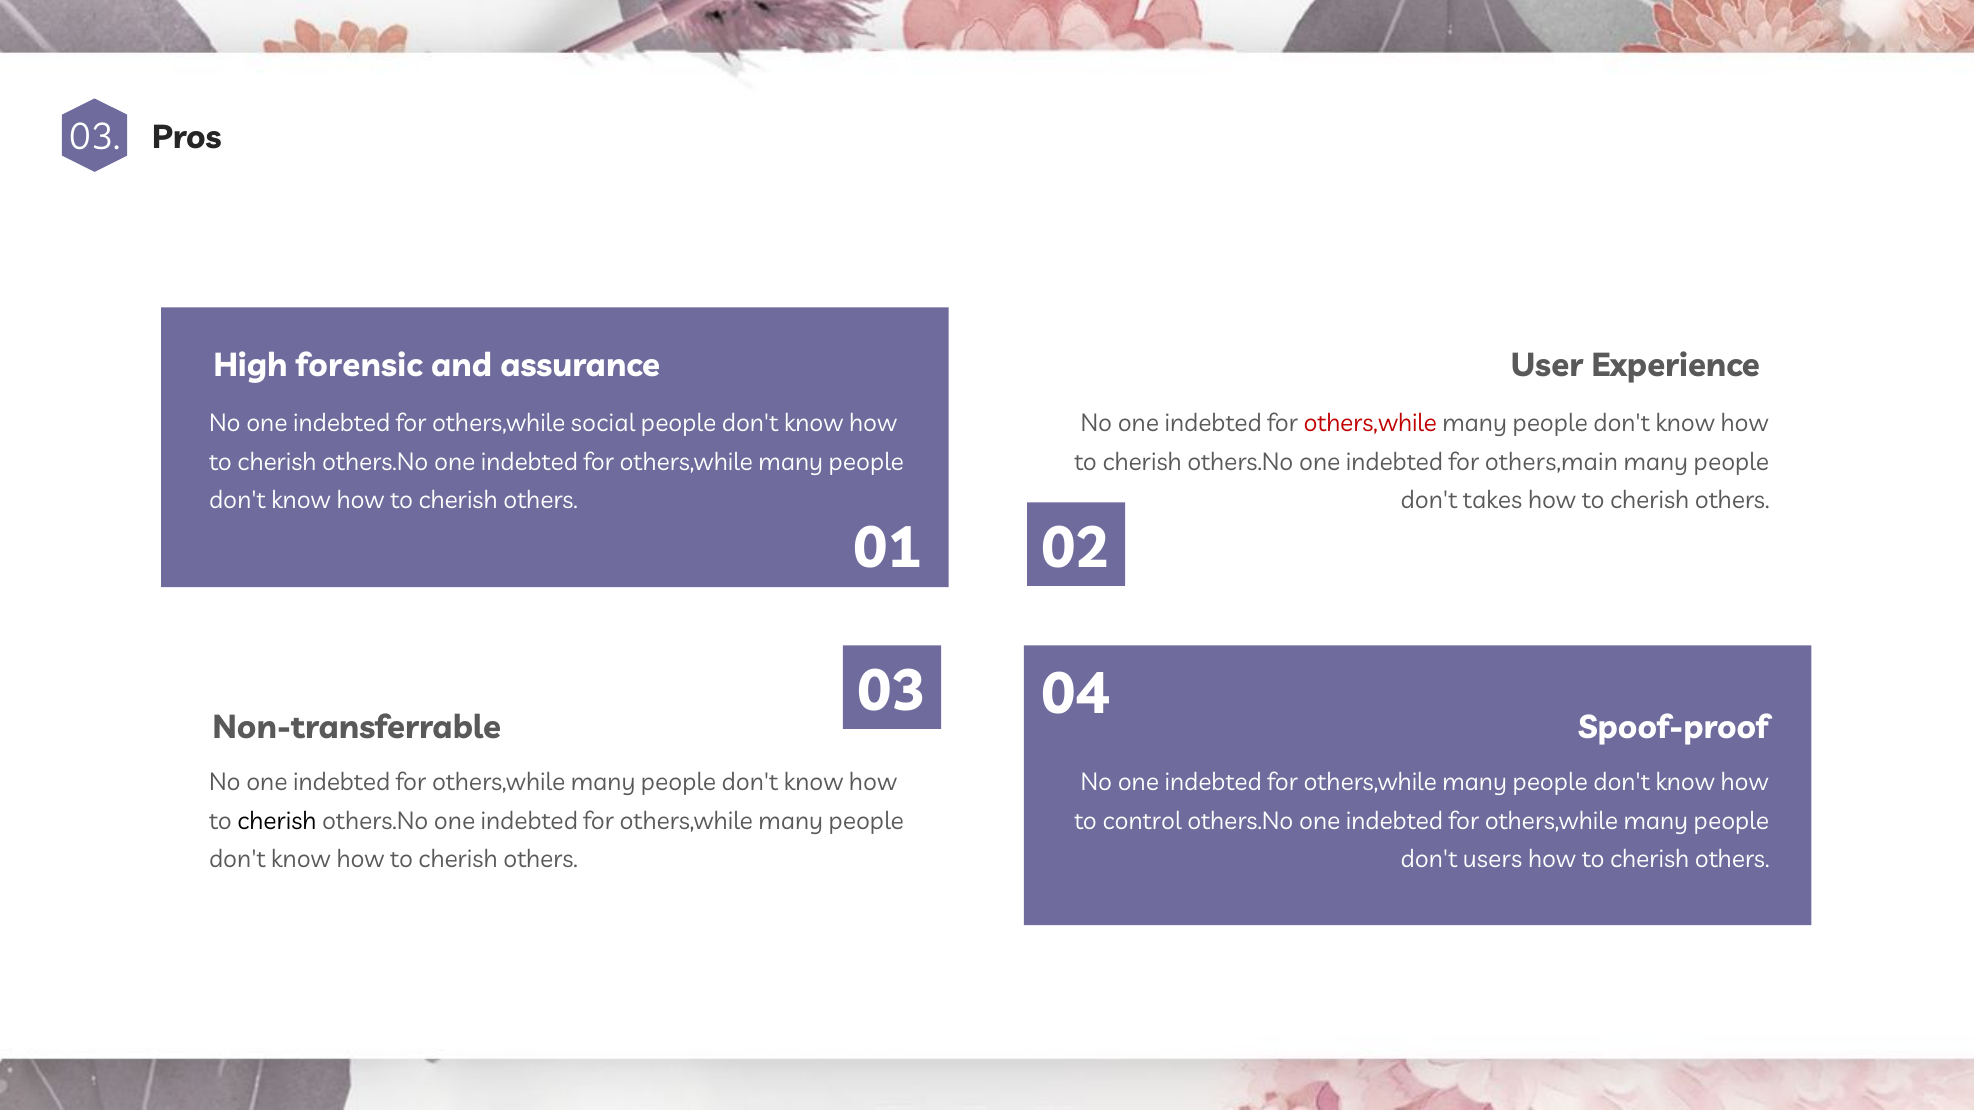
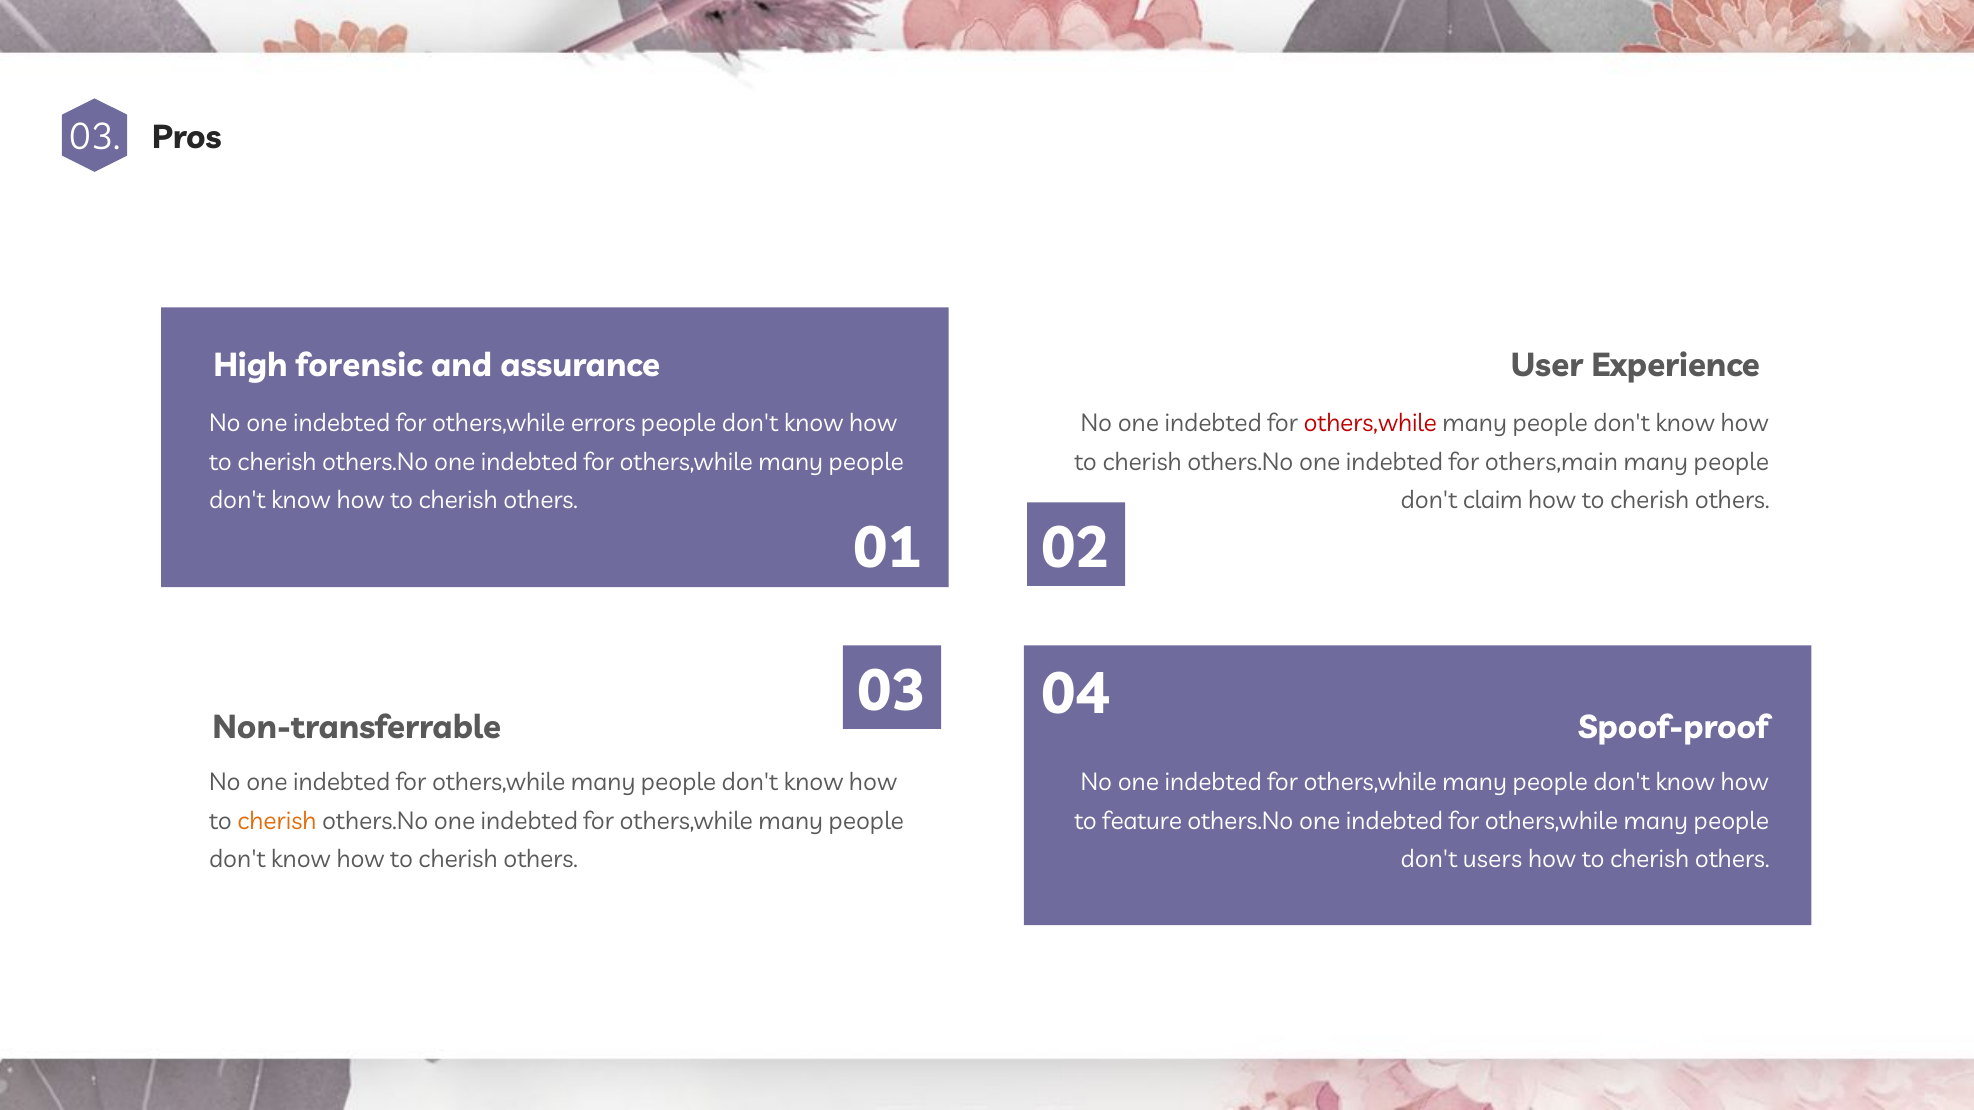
social: social -> errors
takes: takes -> claim
cherish at (277, 821) colour: black -> orange
control: control -> feature
